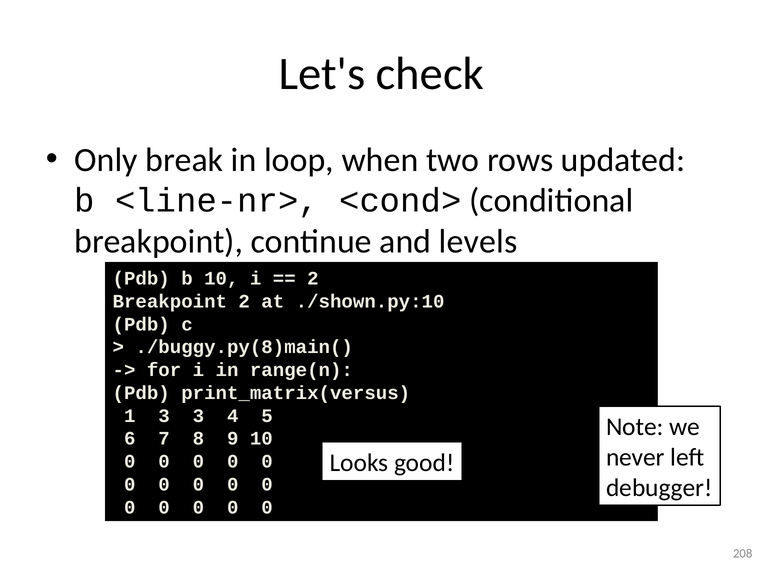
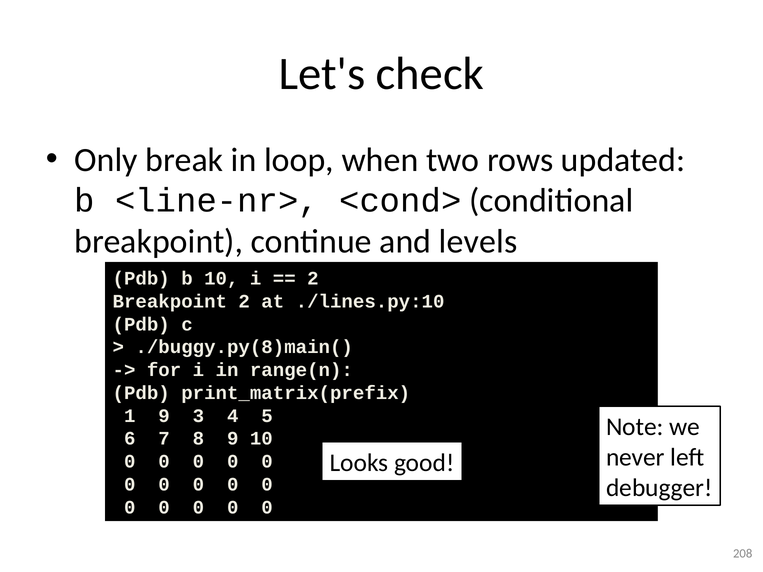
./shown.py:10: ./shown.py:10 -> ./lines.py:10
print_matrix(versus: print_matrix(versus -> print_matrix(prefix
1 3: 3 -> 9
